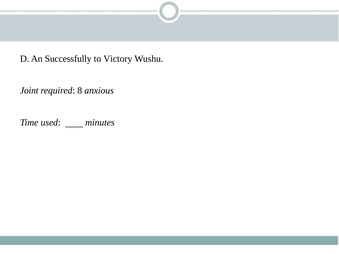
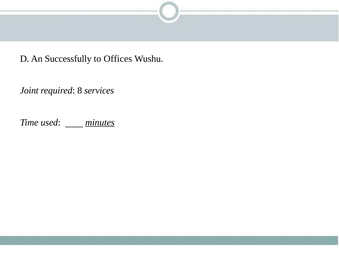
Victory: Victory -> Offices
anxious: anxious -> services
minutes underline: none -> present
